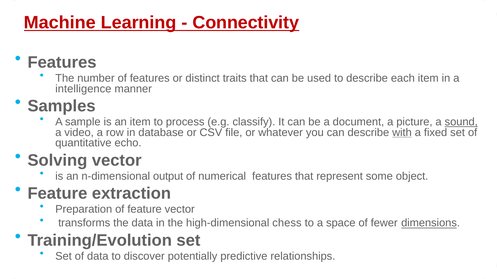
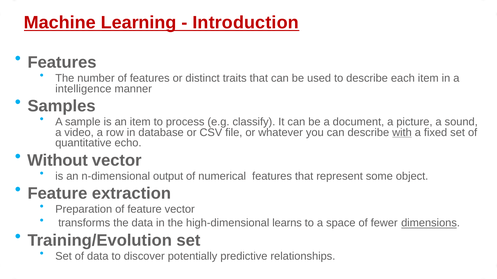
Connectivity: Connectivity -> Introduction
sound underline: present -> none
Solving: Solving -> Without
chess: chess -> learns
